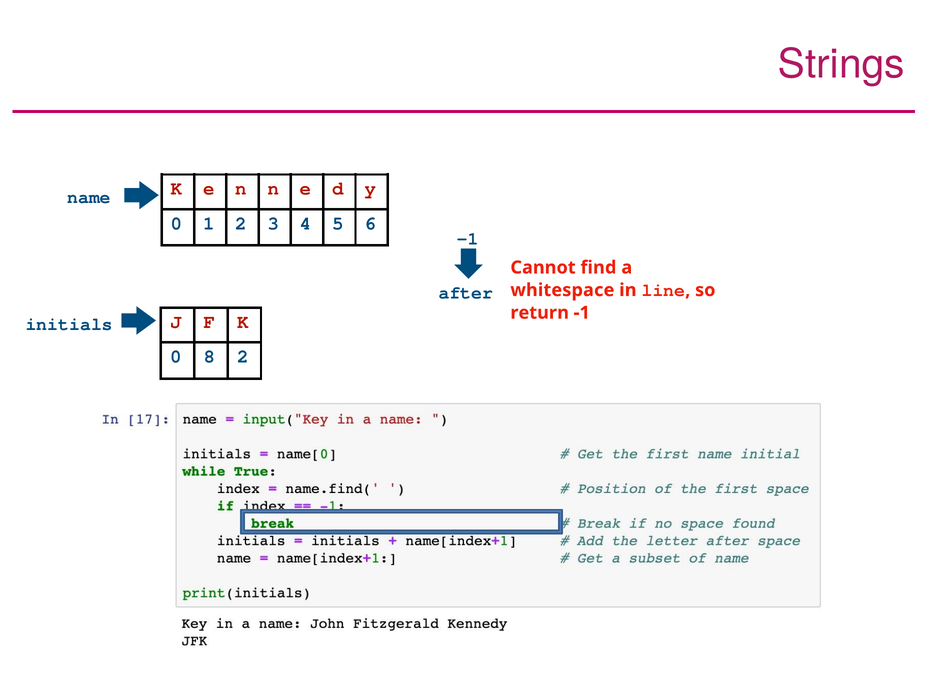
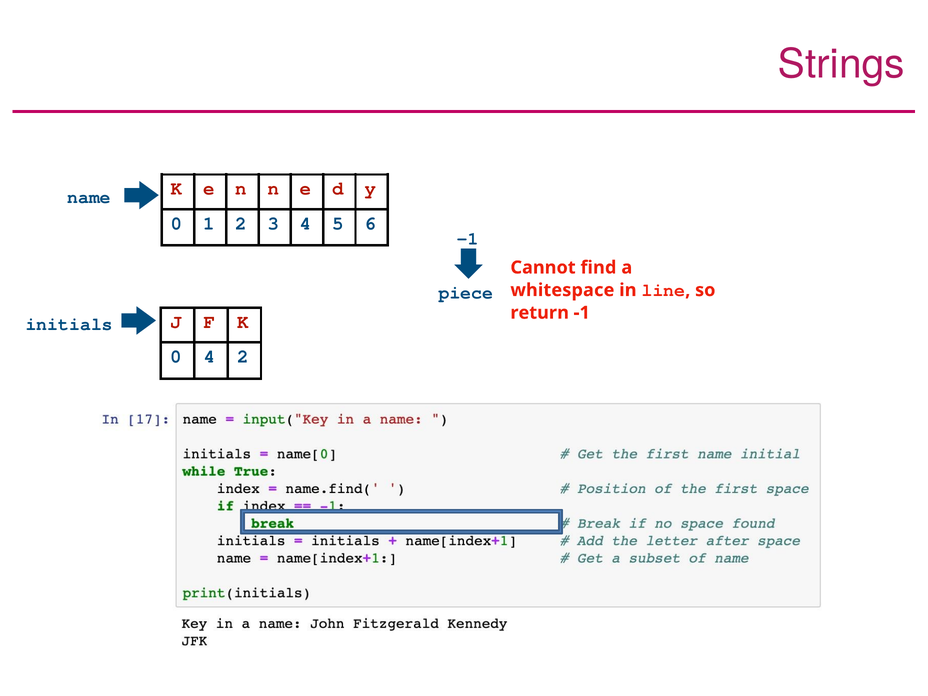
after: after -> piece
0 8: 8 -> 4
